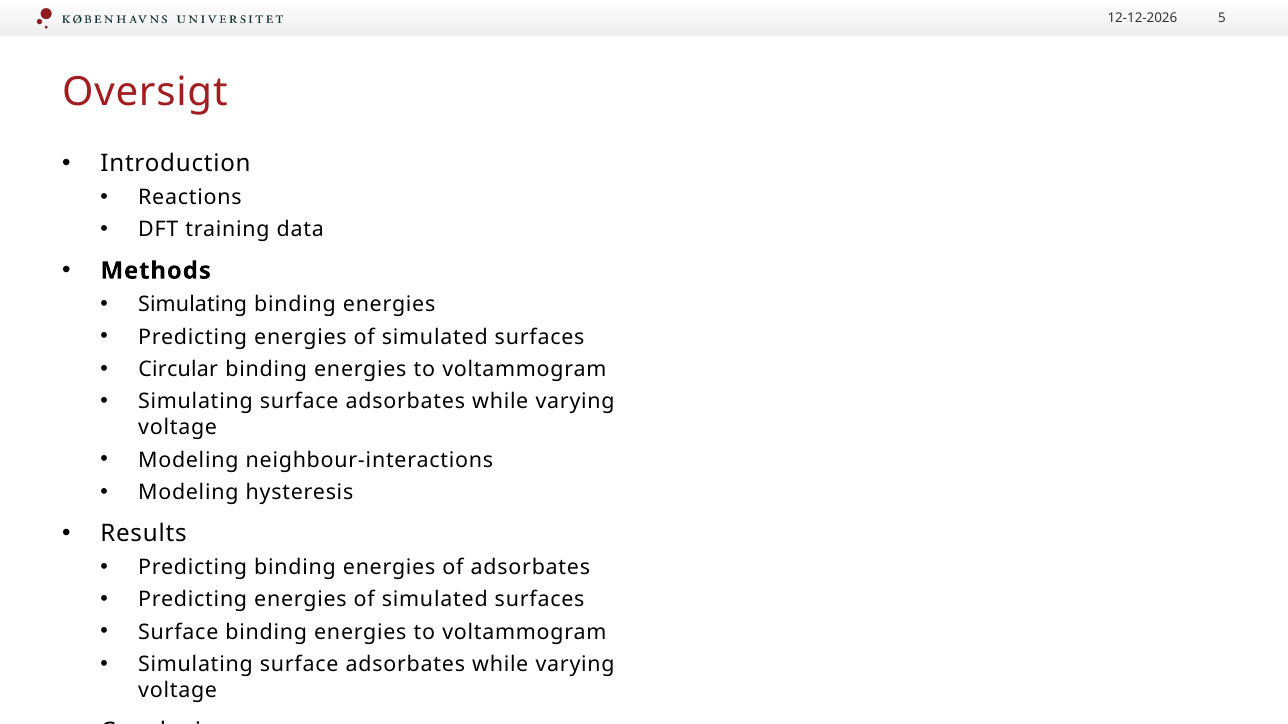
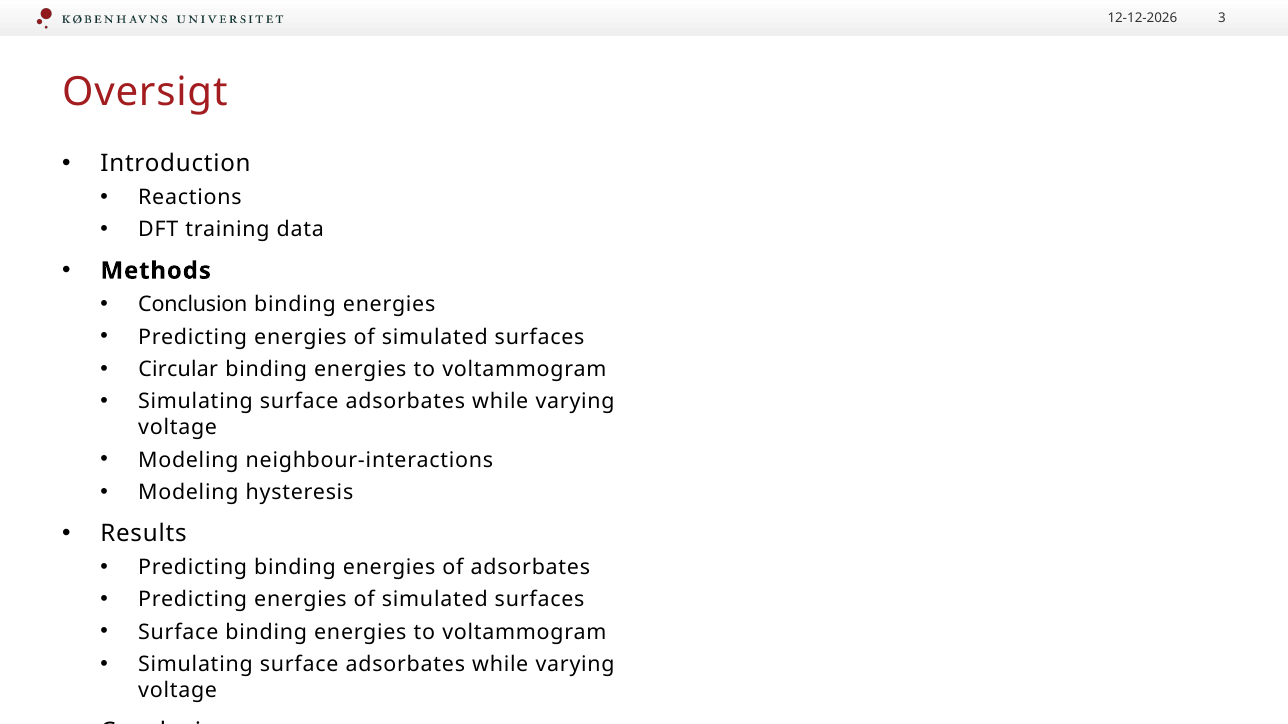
5: 5 -> 3
Simulating at (193, 305): Simulating -> Conclusion
